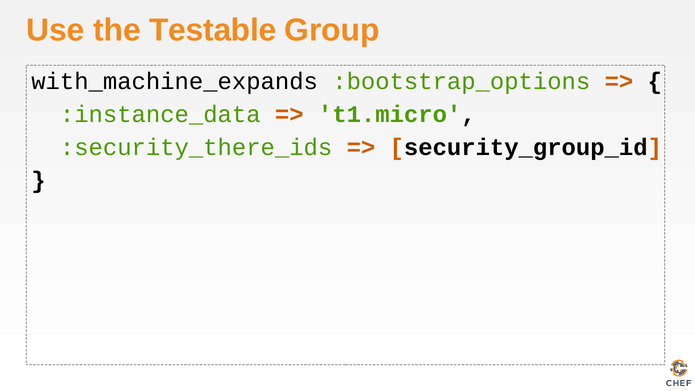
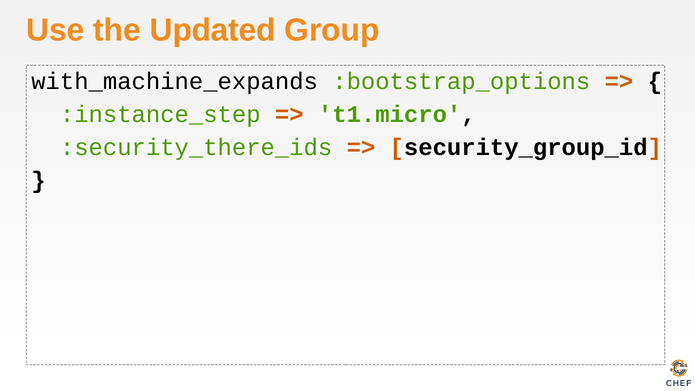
Testable: Testable -> Updated
:instance_data: :instance_data -> :instance_step
